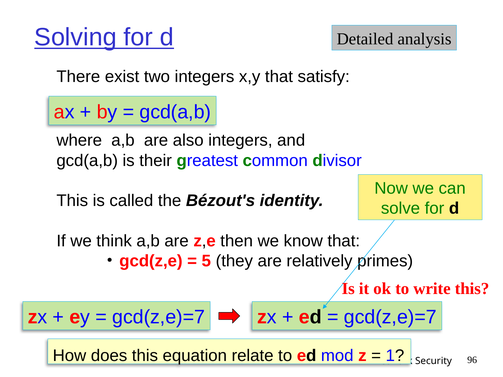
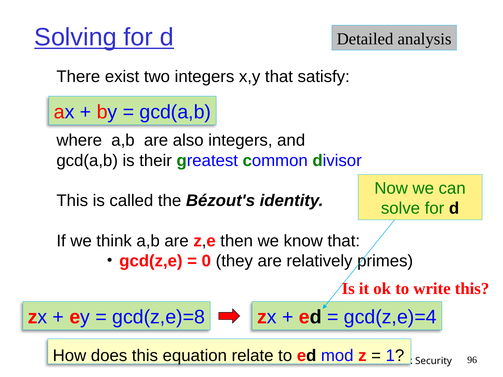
5: 5 -> 0
gcd(z,e)=7 at (159, 317): gcd(z,e)=7 -> gcd(z,e)=8
gcd(z,e)=7 at (390, 317): gcd(z,e)=7 -> gcd(z,e)=4
